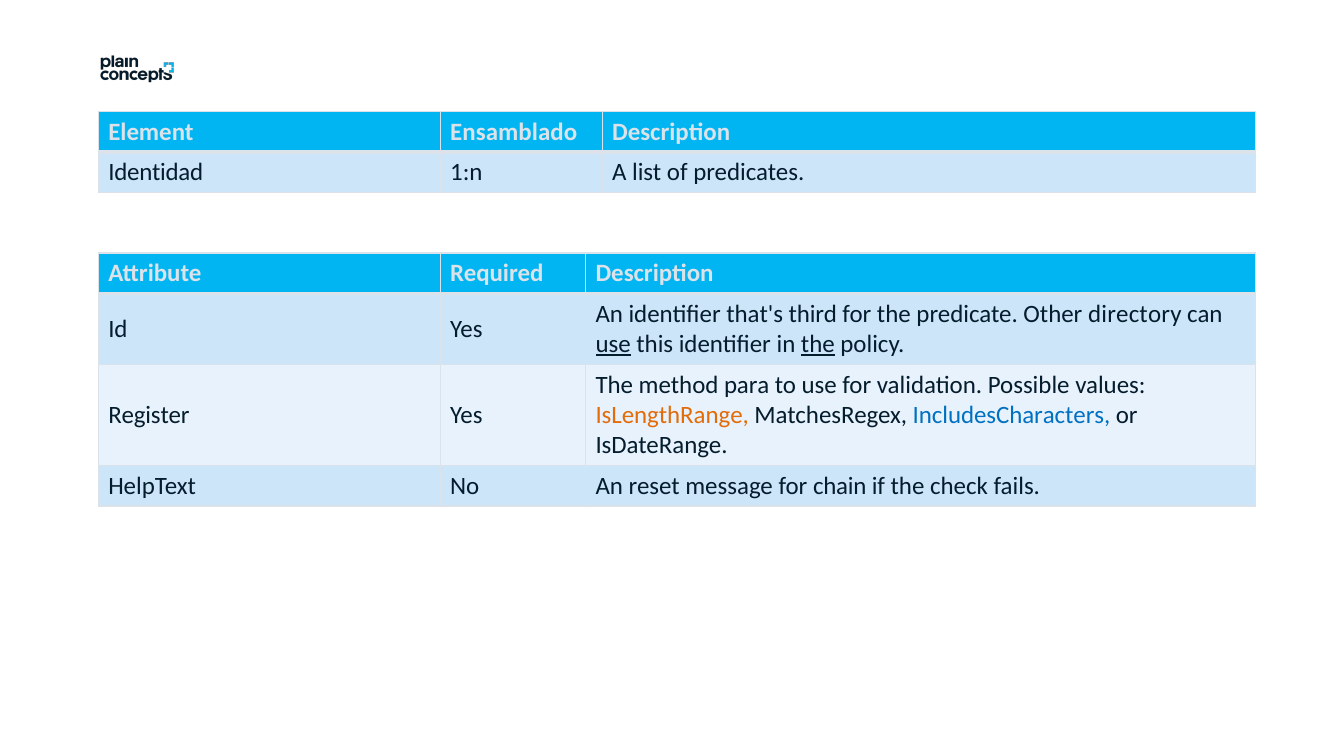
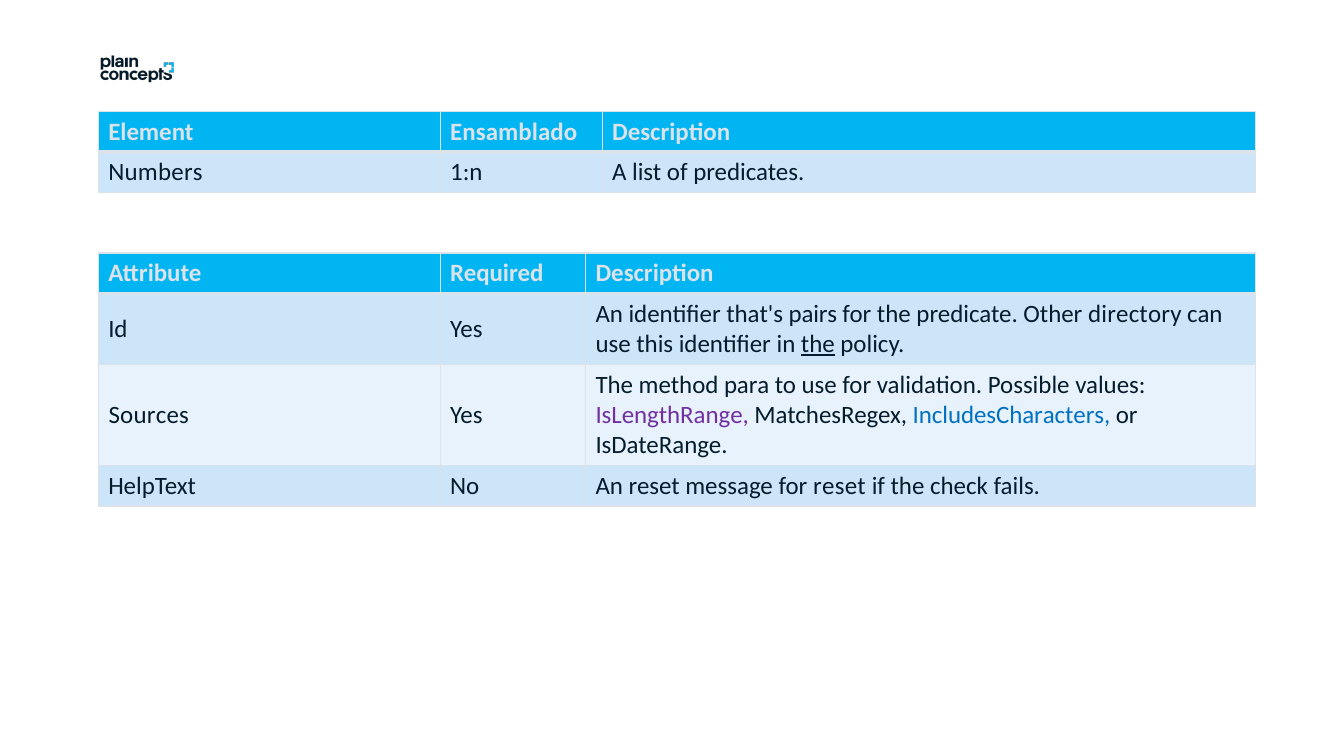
Identidad: Identidad -> Numbers
third: third -> pairs
use at (613, 344) underline: present -> none
Register: Register -> Sources
IsLengthRange colour: orange -> purple
for chain: chain -> reset
